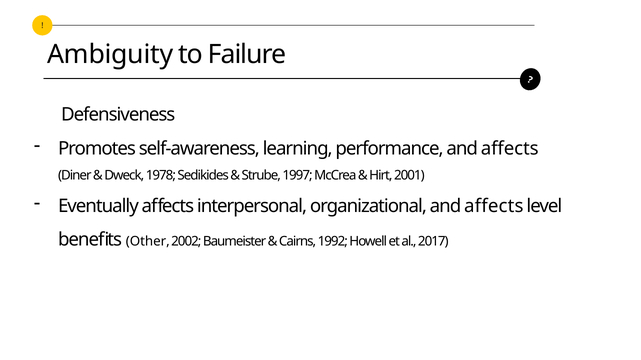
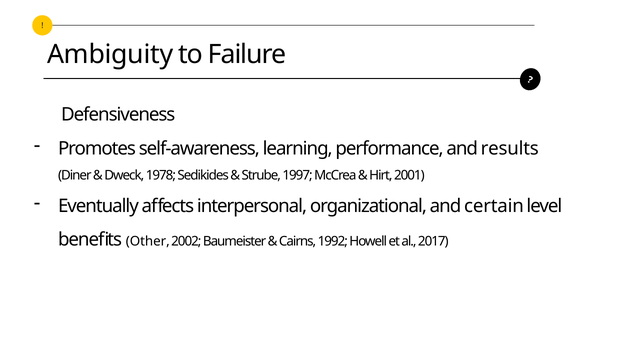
performance and affects: affects -> results
organizational and affects: affects -> certain
